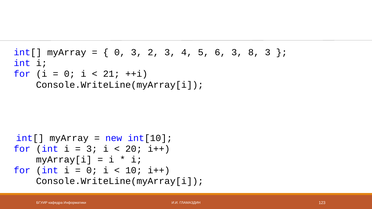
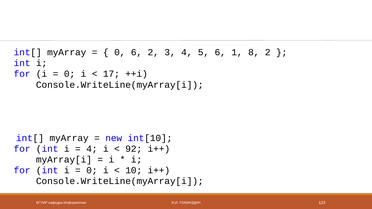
0 3: 3 -> 6
6 3: 3 -> 1
8 3: 3 -> 2
21: 21 -> 17
3 at (92, 149): 3 -> 4
20: 20 -> 92
